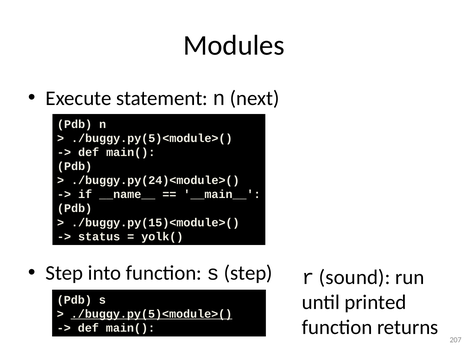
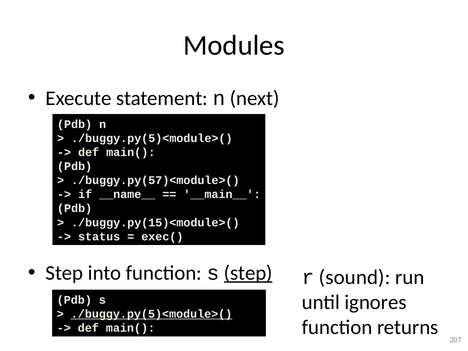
./buggy.py(24)<module>(: ./buggy.py(24)<module>( -> ./buggy.py(57)<module>(
yolk(: yolk( -> exec(
step at (248, 273) underline: none -> present
printed: printed -> ignores
